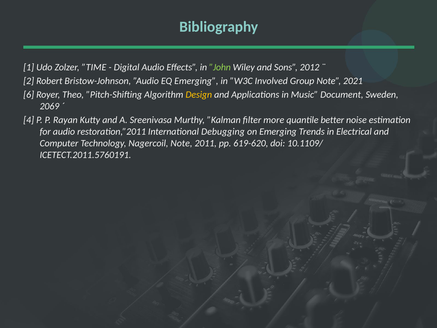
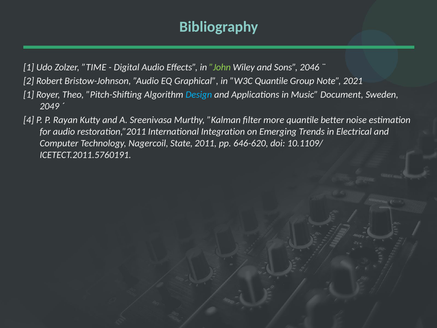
2012: 2012 -> 2046
EQ Emerging: Emerging -> Graphical
”W3C Involved: Involved -> Quantile
6 at (29, 95): 6 -> 1
Design colour: yellow -> light blue
2069: 2069 -> 2049
Debugging: Debugging -> Integration
Nagercoil Note: Note -> State
619-620: 619-620 -> 646-620
